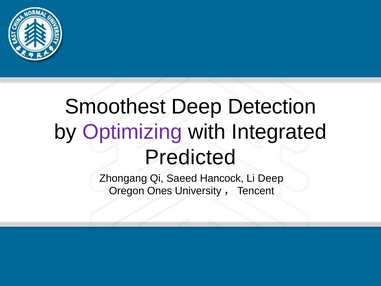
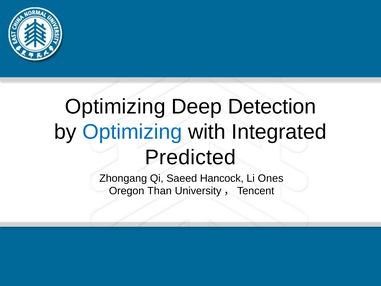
Smoothest at (115, 106): Smoothest -> Optimizing
Optimizing at (132, 132) colour: purple -> blue
Li Deep: Deep -> Ones
Ones: Ones -> Than
